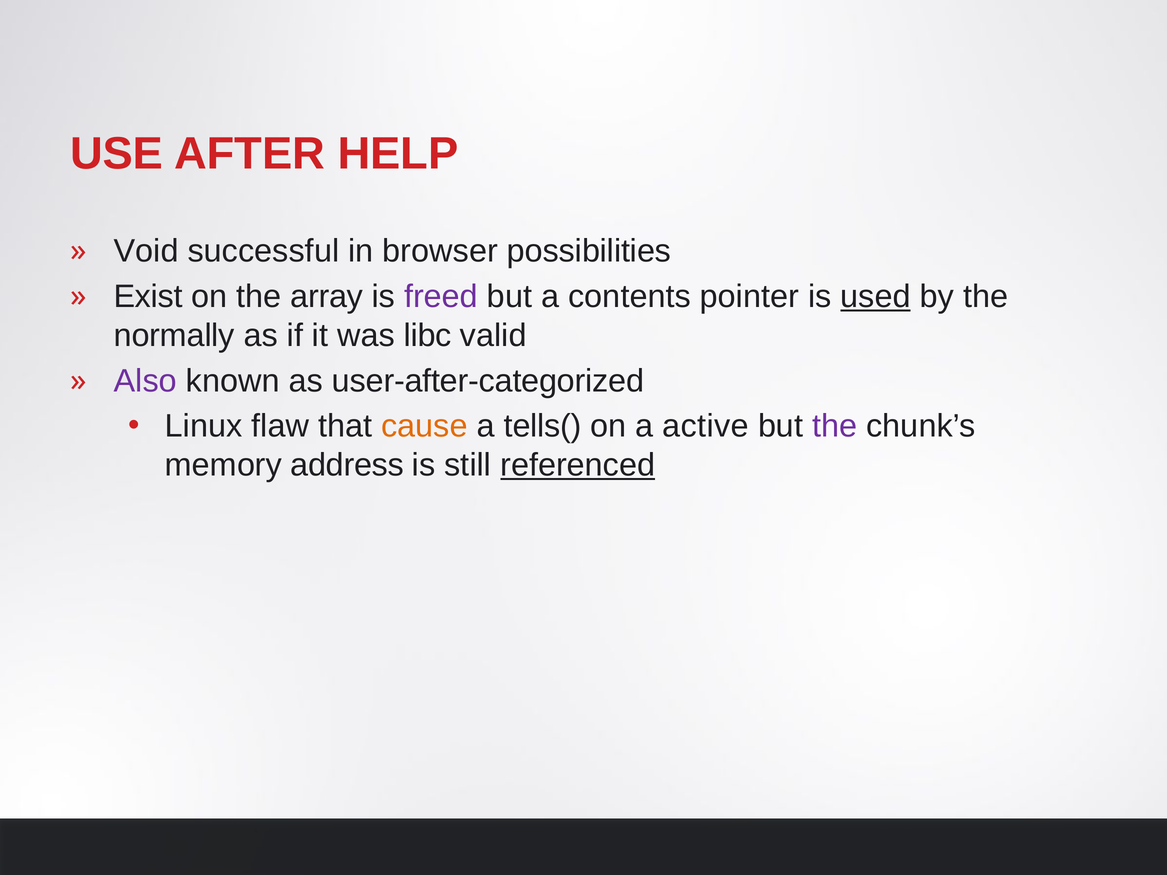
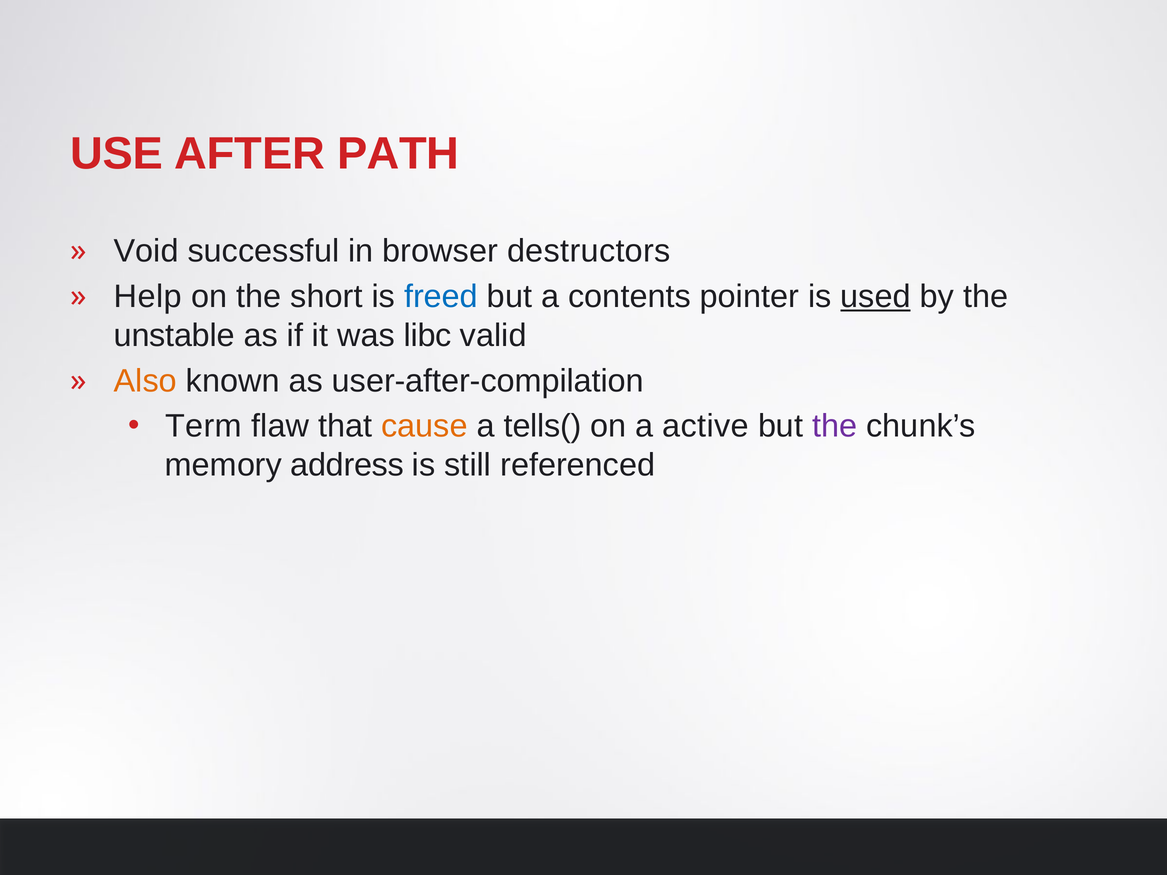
HELP: HELP -> PATH
possibilities: possibilities -> destructors
Exist: Exist -> Help
array: array -> short
freed colour: purple -> blue
normally: normally -> unstable
Also colour: purple -> orange
user-after-categorized: user-after-categorized -> user-after-compilation
Linux: Linux -> Term
referenced underline: present -> none
